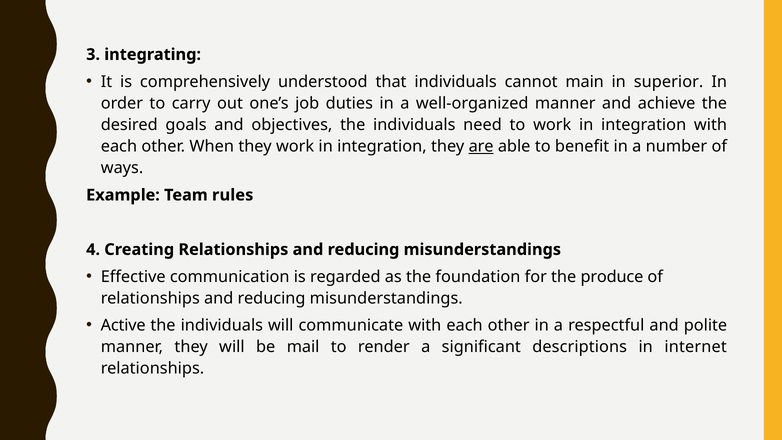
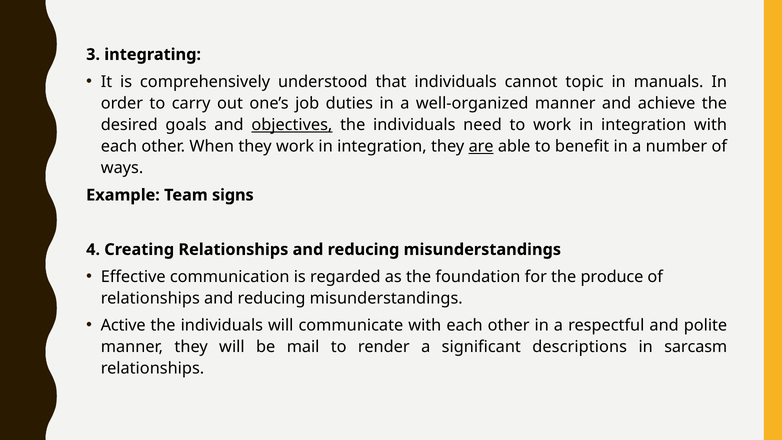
main: main -> topic
superior: superior -> manuals
objectives underline: none -> present
rules: rules -> signs
internet: internet -> sarcasm
